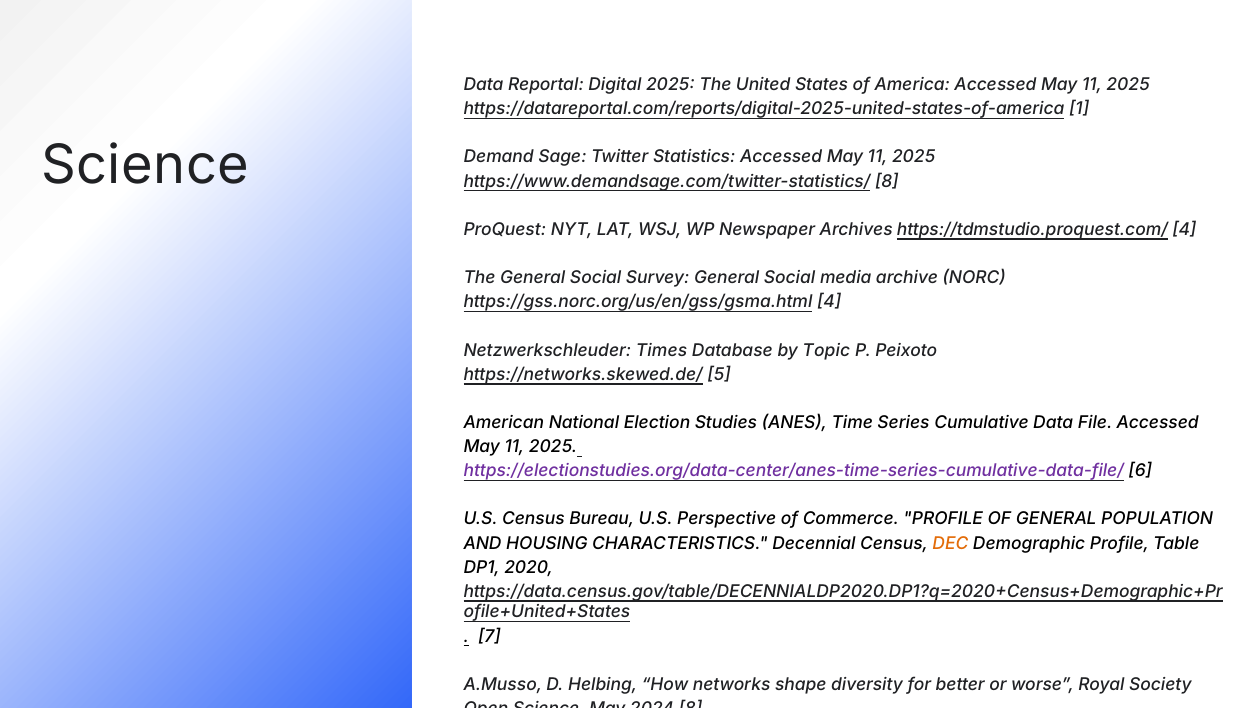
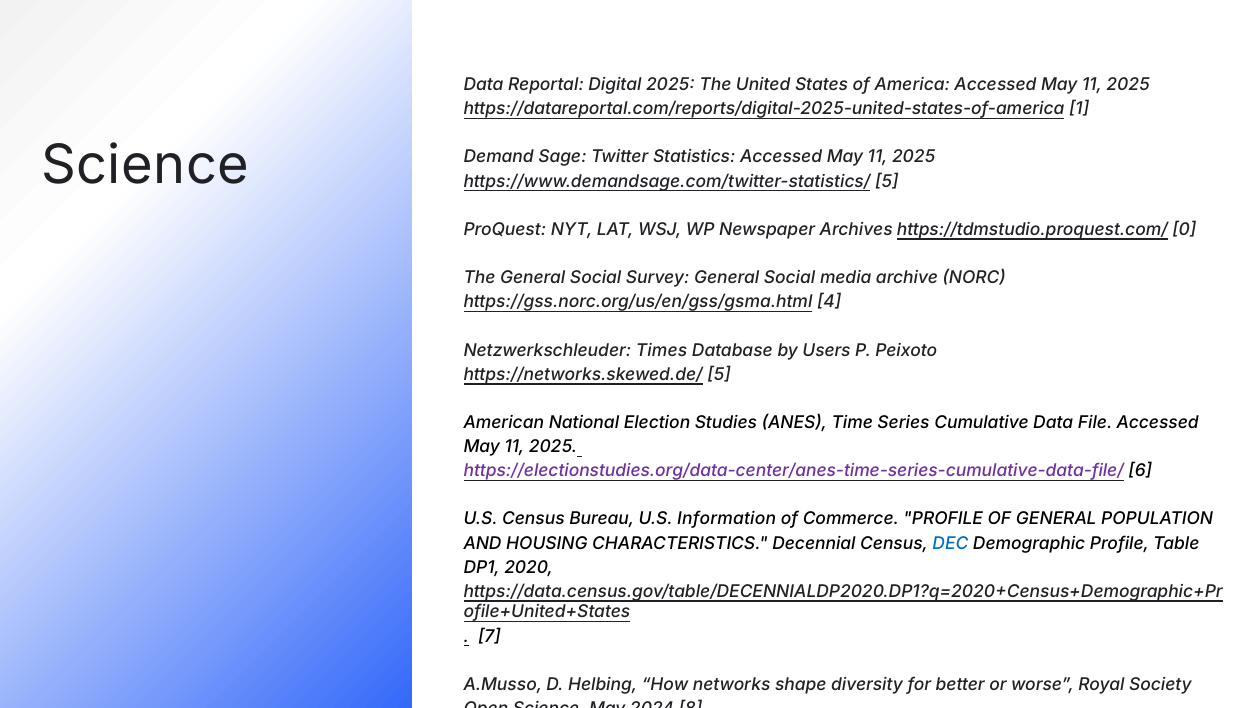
https://www.demandsage.com/twitter-statistics/ 8: 8 -> 5
https://tdmstudio.proquest.com/ 4: 4 -> 0
Topic: Topic -> Users
Perspective: Perspective -> Information
DEC colour: orange -> blue
